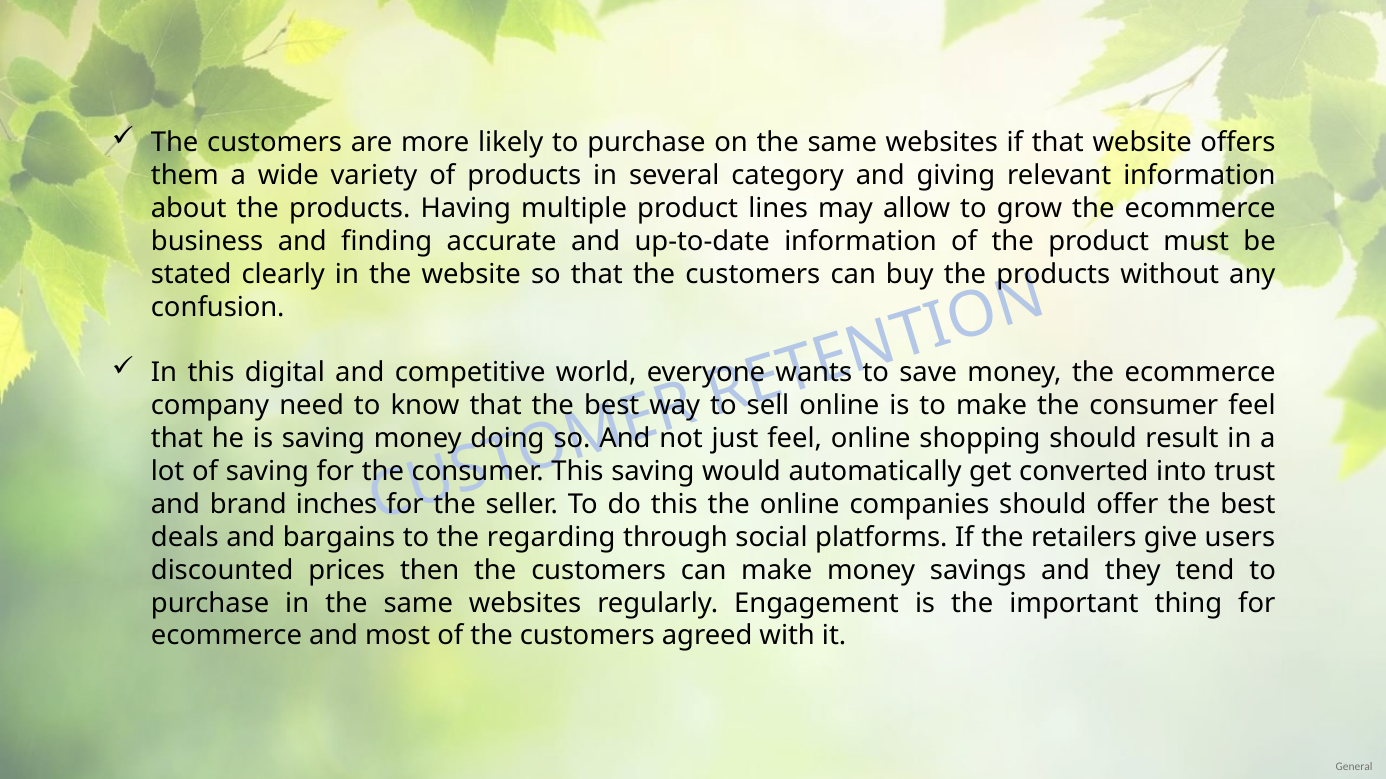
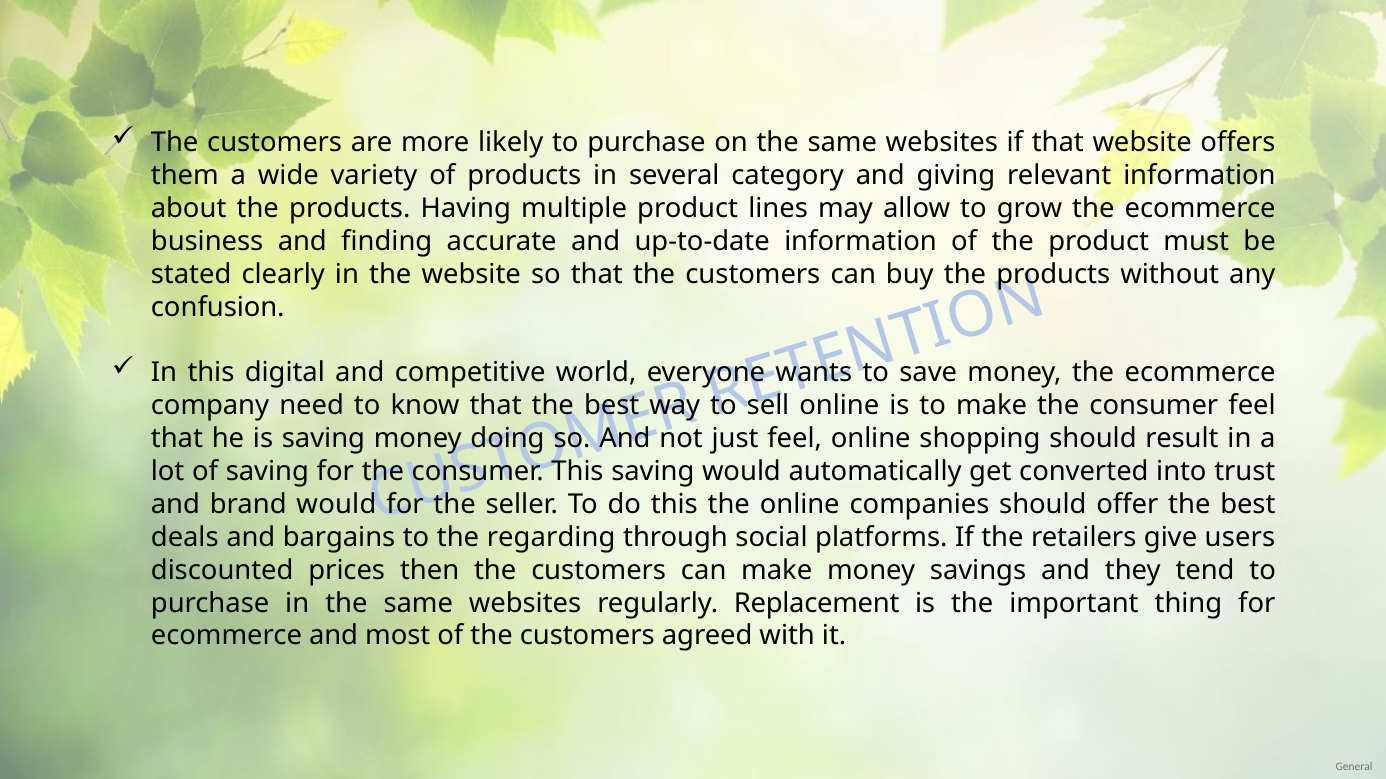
brand inches: inches -> would
Engagement: Engagement -> Replacement
